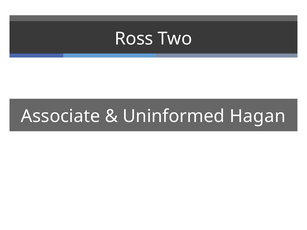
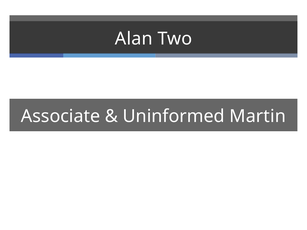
Ross: Ross -> Alan
Hagan: Hagan -> Martin
